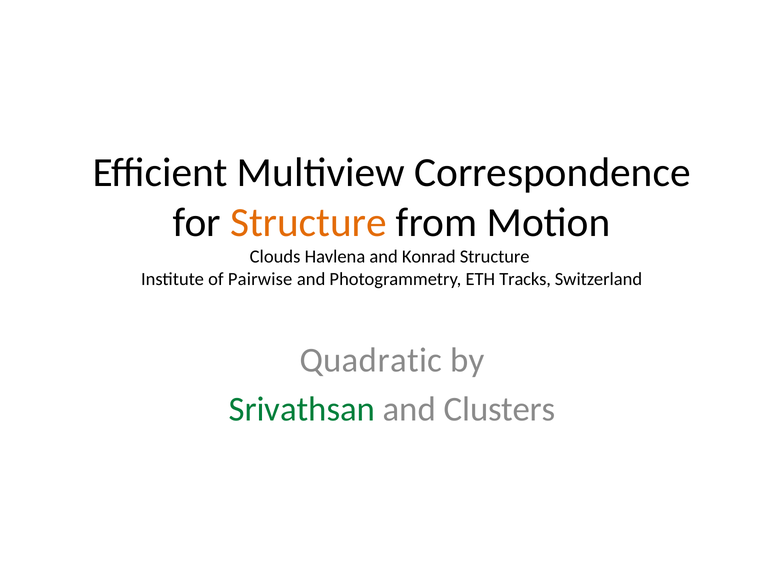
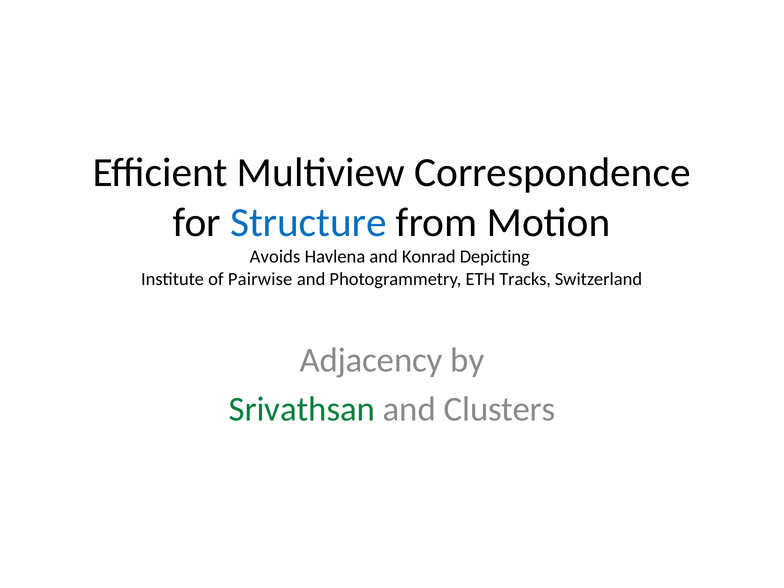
Structure at (308, 222) colour: orange -> blue
Clouds: Clouds -> Avoids
Konrad Structure: Structure -> Depicting
Quadratic: Quadratic -> Adjacency
